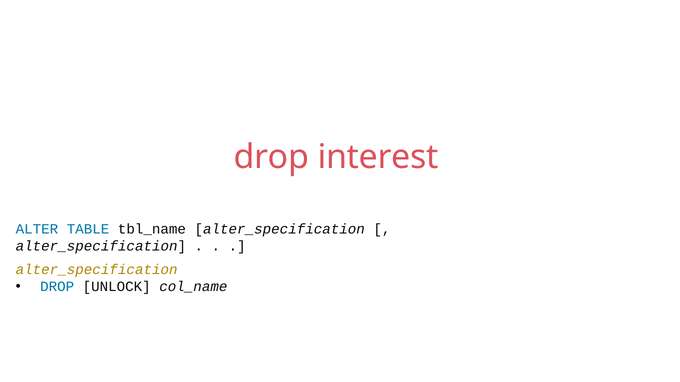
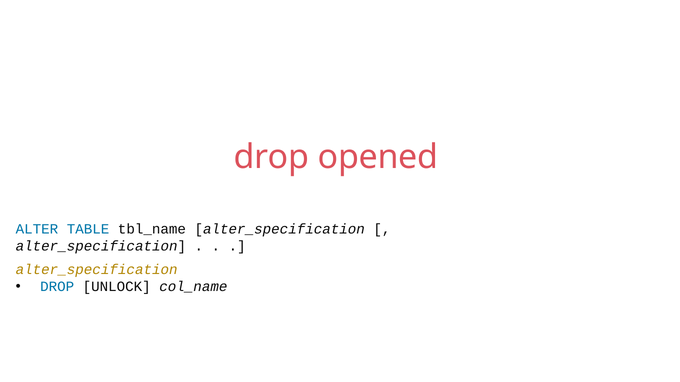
interest: interest -> opened
